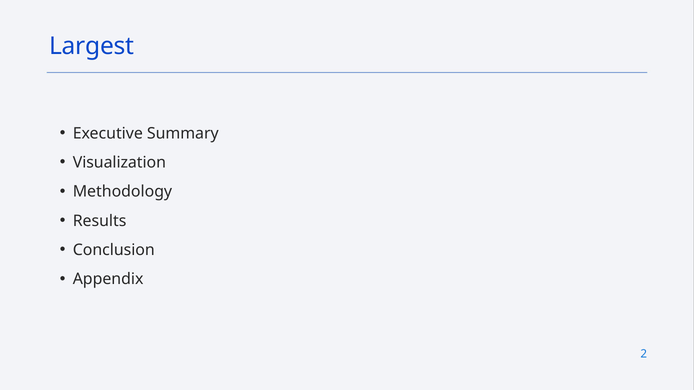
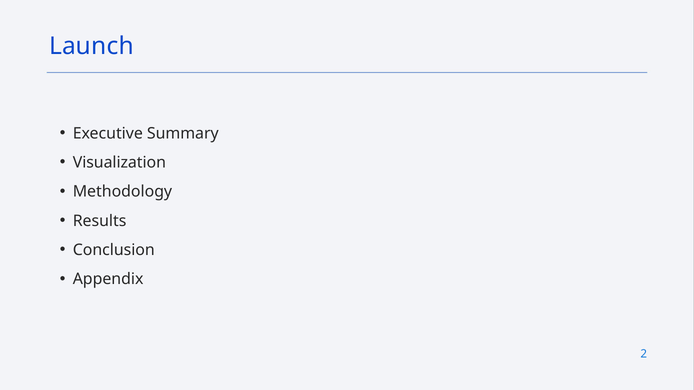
Largest: Largest -> Launch
